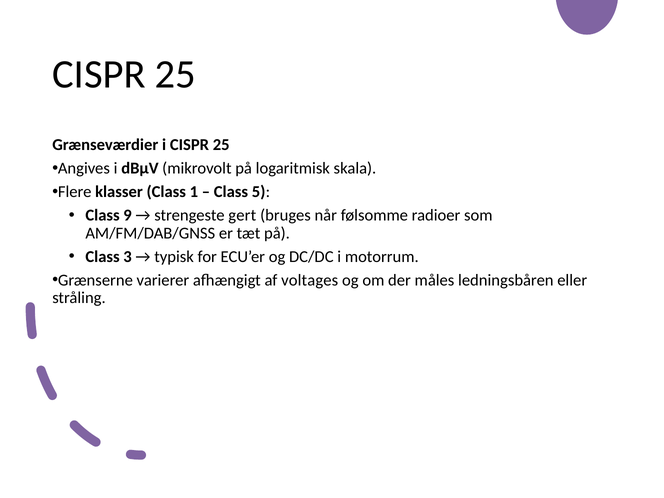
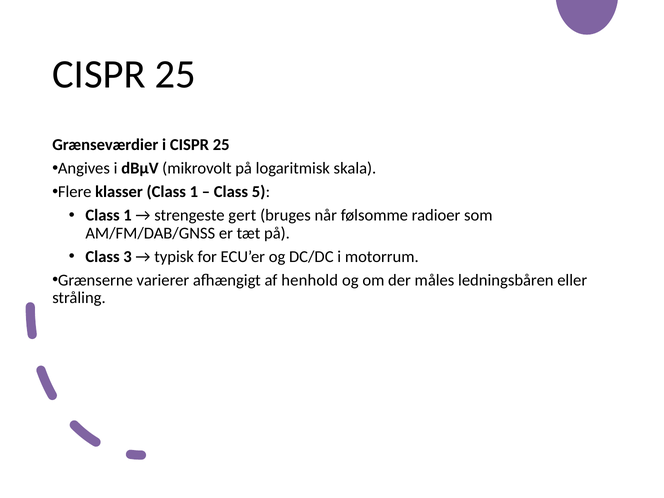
9 at (128, 215): 9 -> 1
voltages: voltages -> henhold
